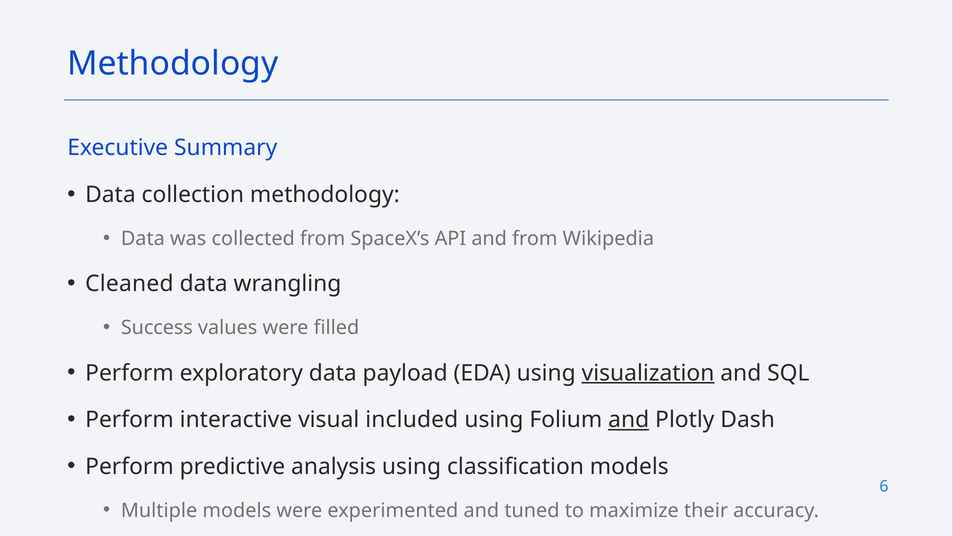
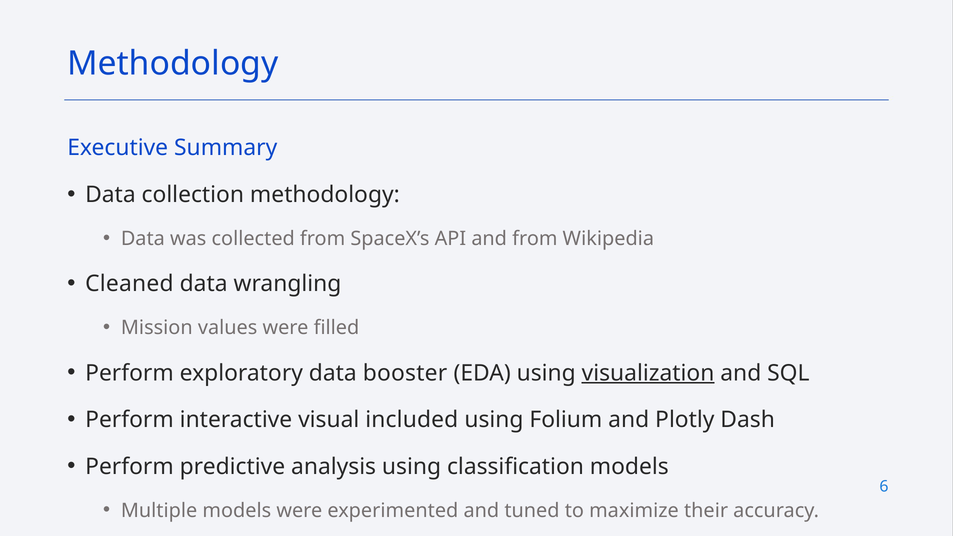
Success: Success -> Mission
payload: payload -> booster
and at (629, 420) underline: present -> none
